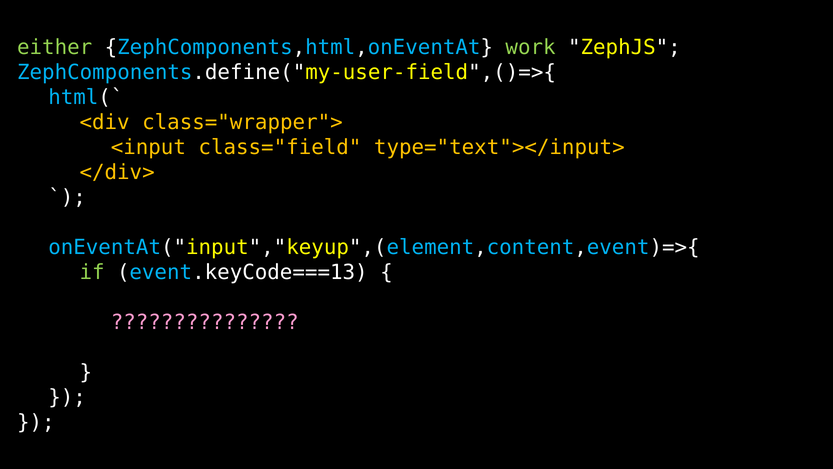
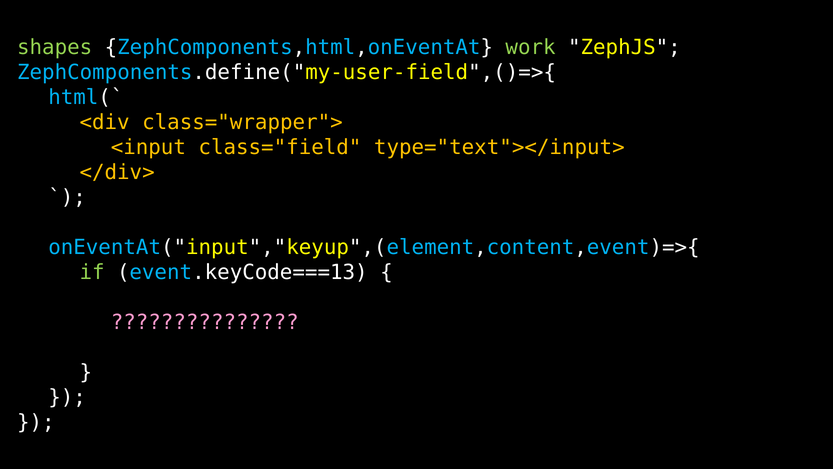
either: either -> shapes
